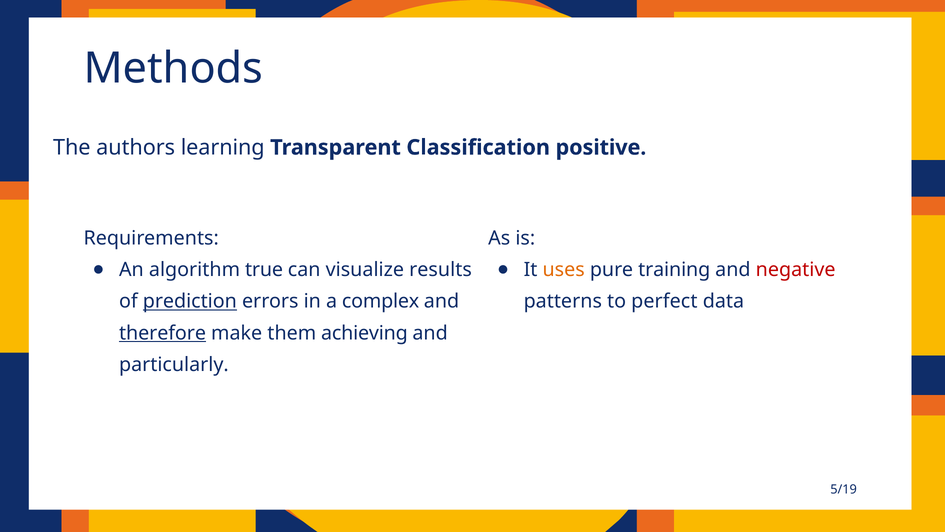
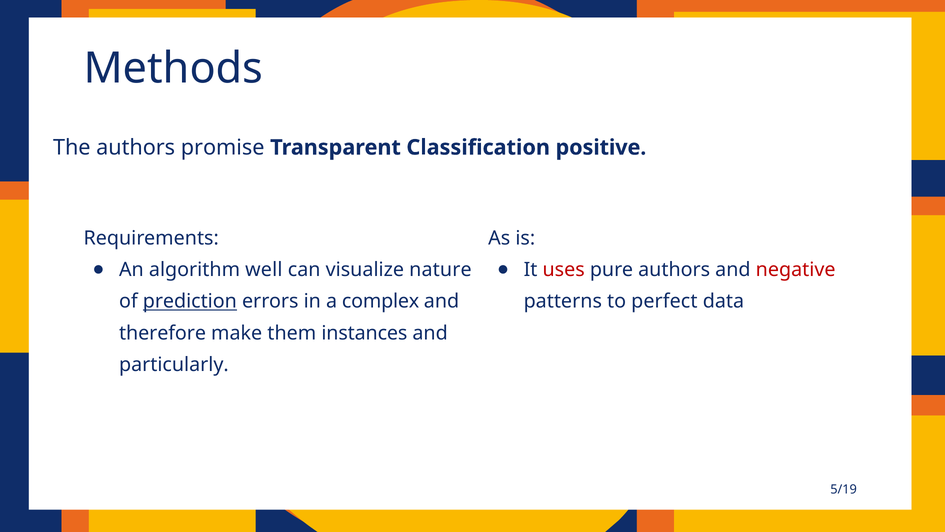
learning: learning -> promise
true: true -> well
results: results -> nature
uses colour: orange -> red
pure training: training -> authors
therefore underline: present -> none
achieving: achieving -> instances
